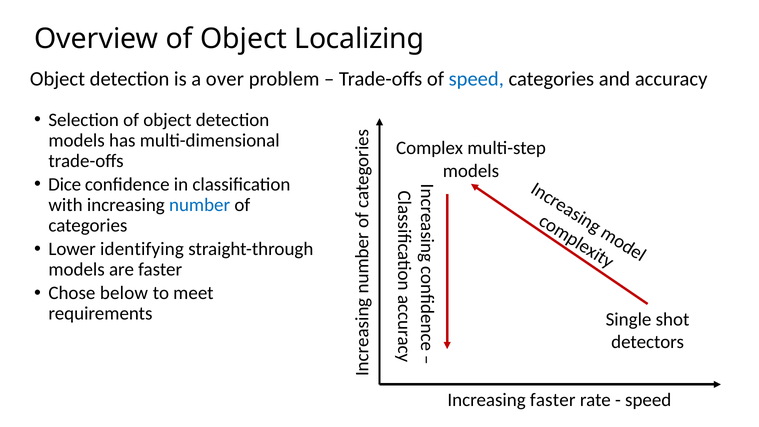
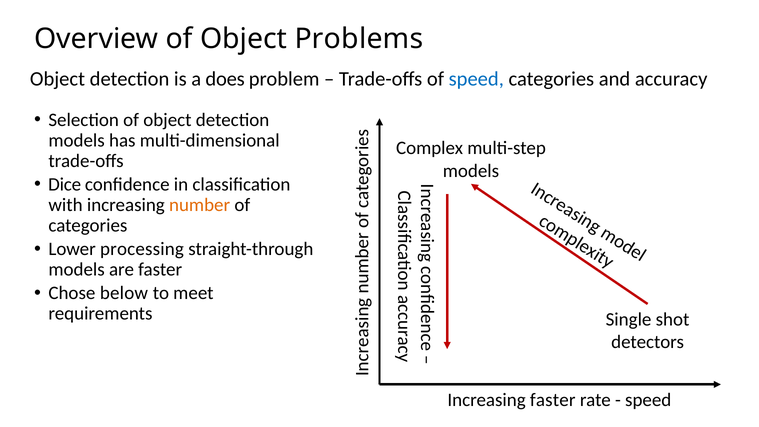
Localizing: Localizing -> Problems
over: over -> does
number colour: blue -> orange
identifying: identifying -> processing
